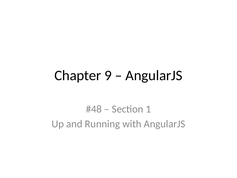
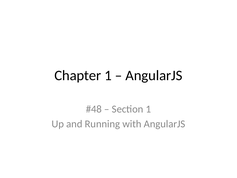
Chapter 9: 9 -> 1
